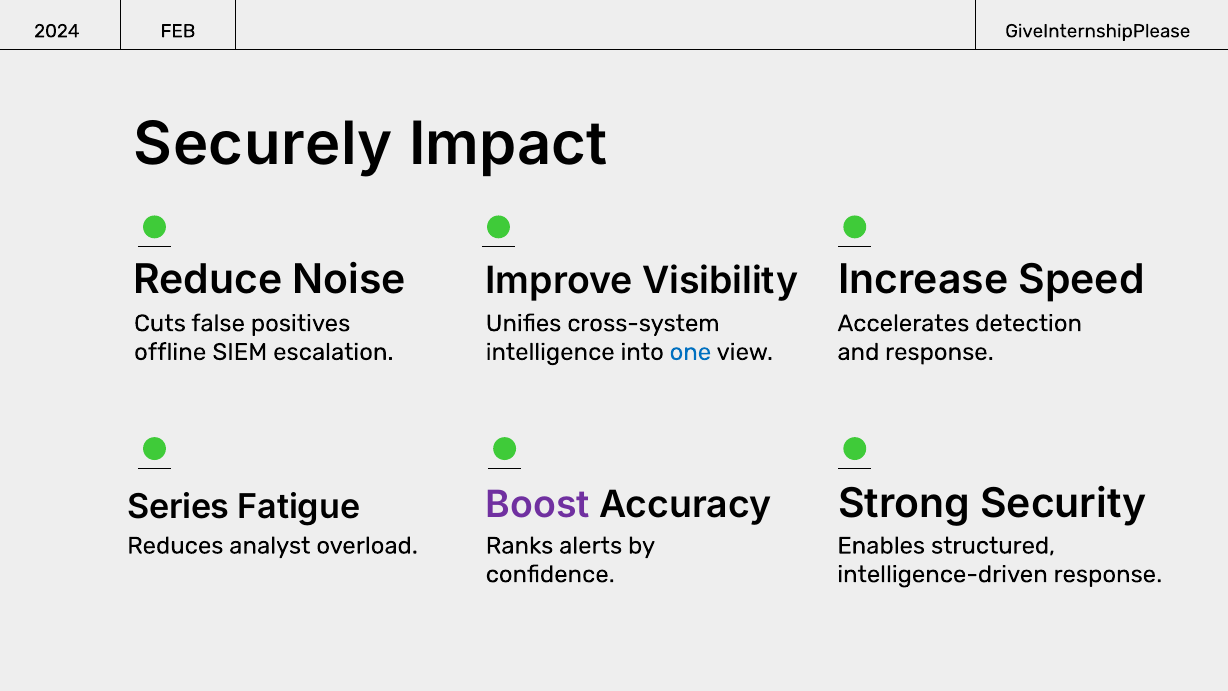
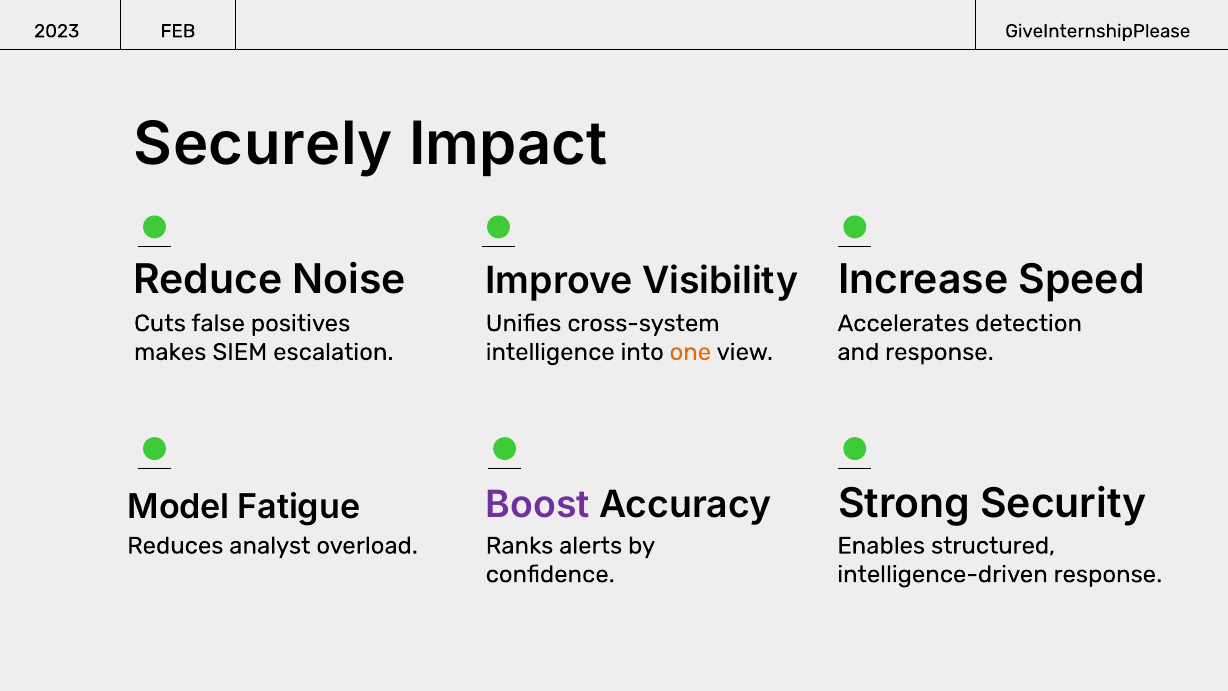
2024: 2024 -> 2023
offline: offline -> makes
one colour: blue -> orange
Series: Series -> Model
